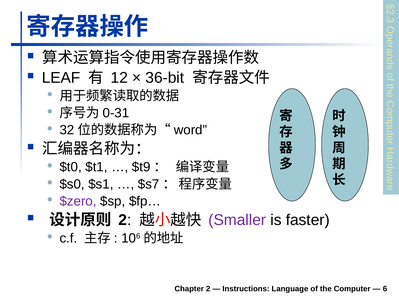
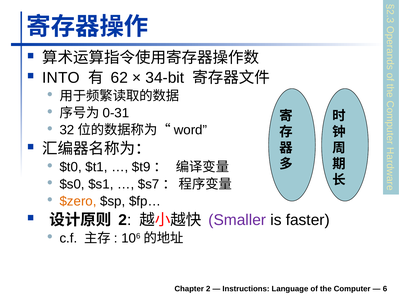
LEAF: LEAF -> INTO
12: 12 -> 62
36-bit: 36-bit -> 34-bit
$zero colour: purple -> orange
